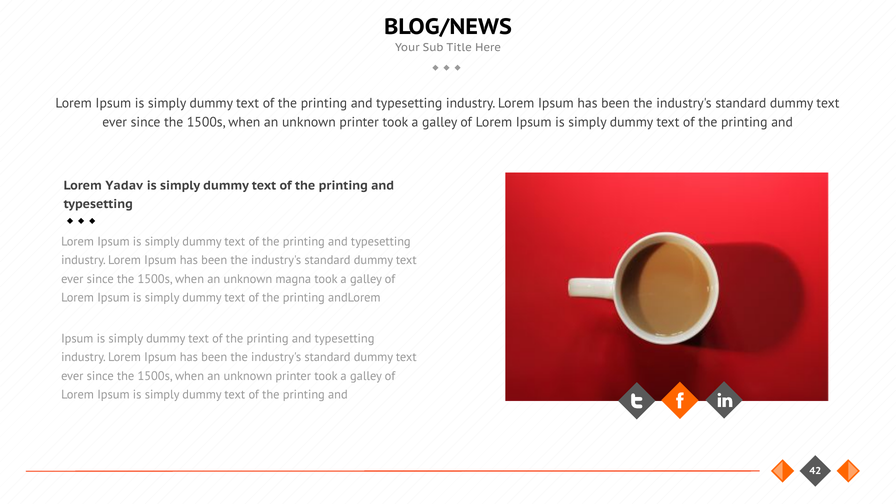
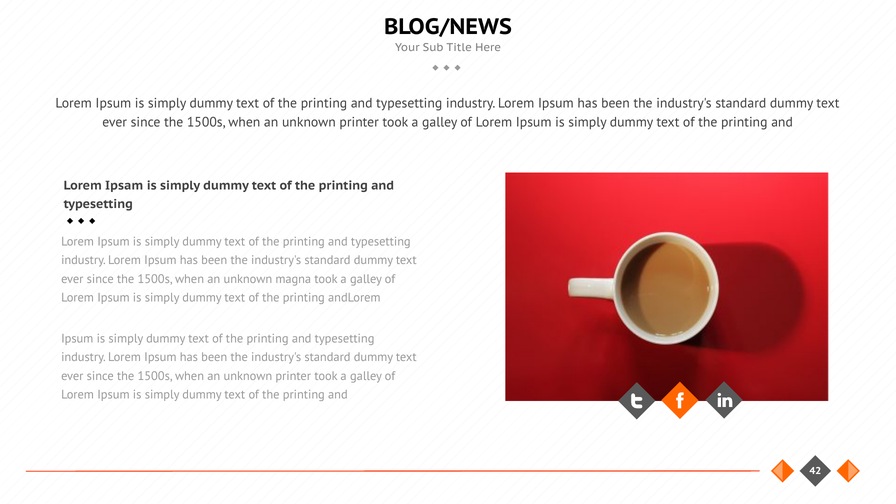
Yadav: Yadav -> Ipsam
